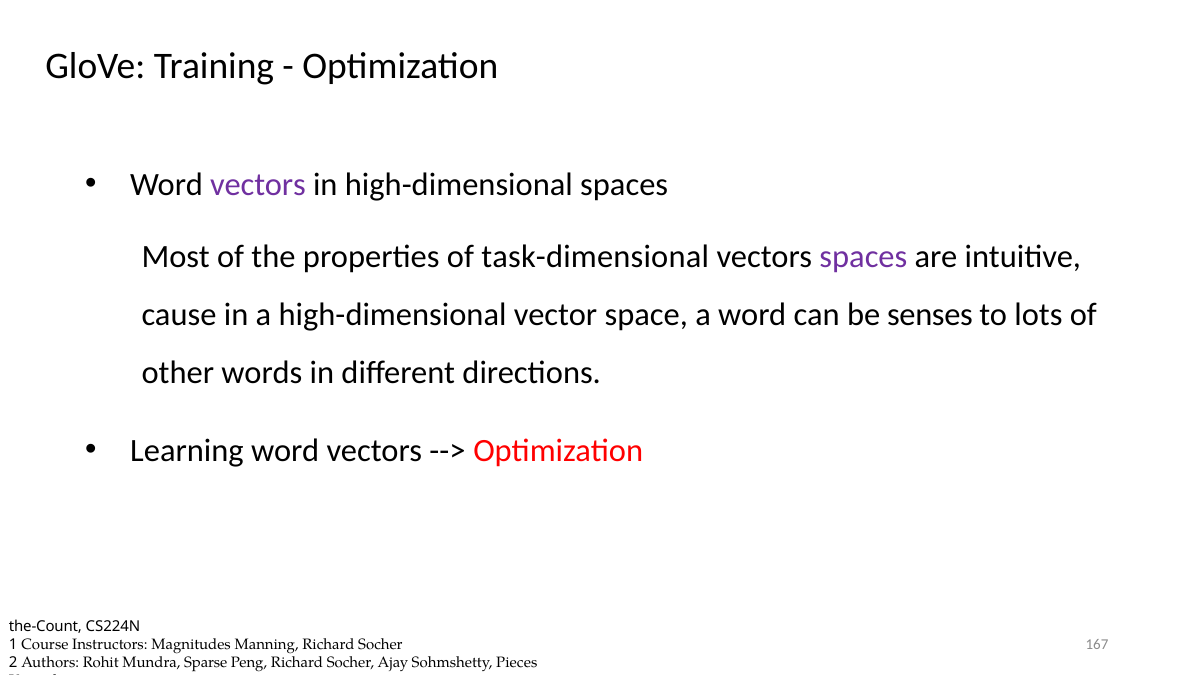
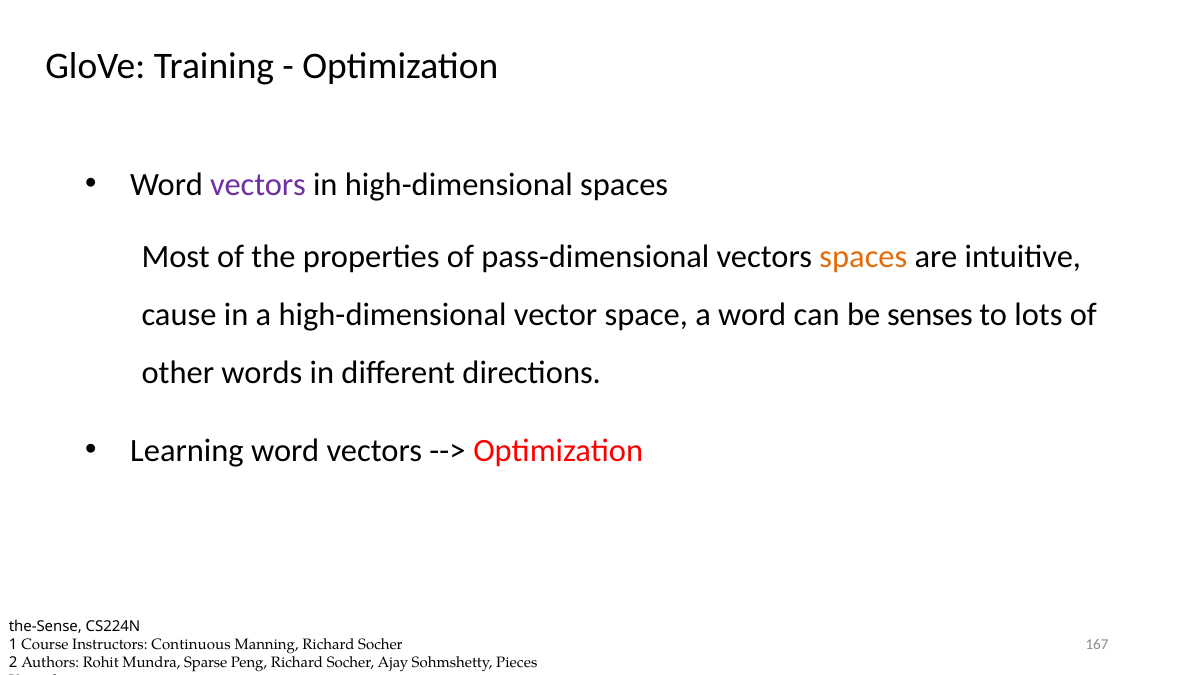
task-dimensional: task-dimensional -> pass-dimensional
spaces at (863, 256) colour: purple -> orange
the-Count: the-Count -> the-Sense
Magnitudes: Magnitudes -> Continuous
